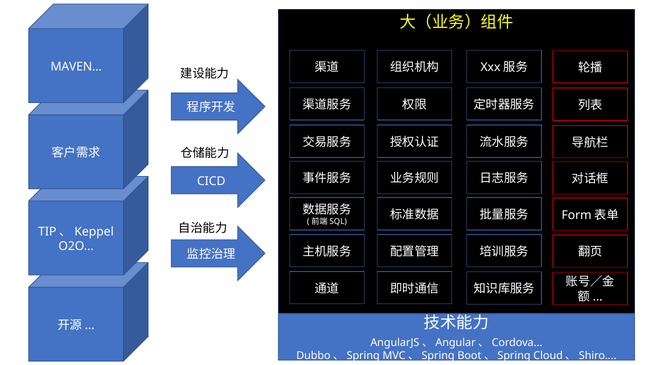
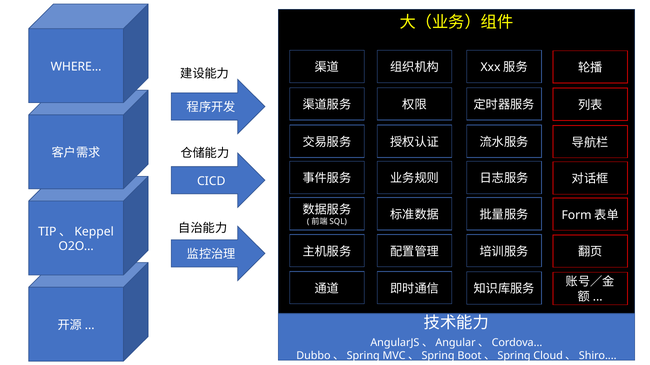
MAVEN: MAVEN -> WHERE
